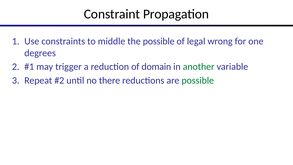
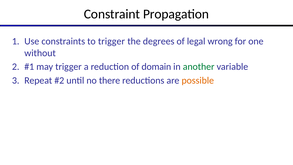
to middle: middle -> trigger
the possible: possible -> degrees
degrees: degrees -> without
possible at (198, 80) colour: green -> orange
